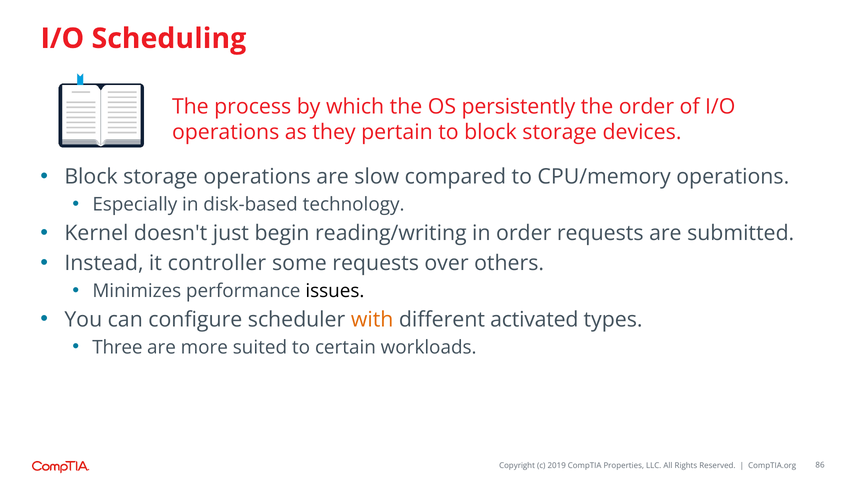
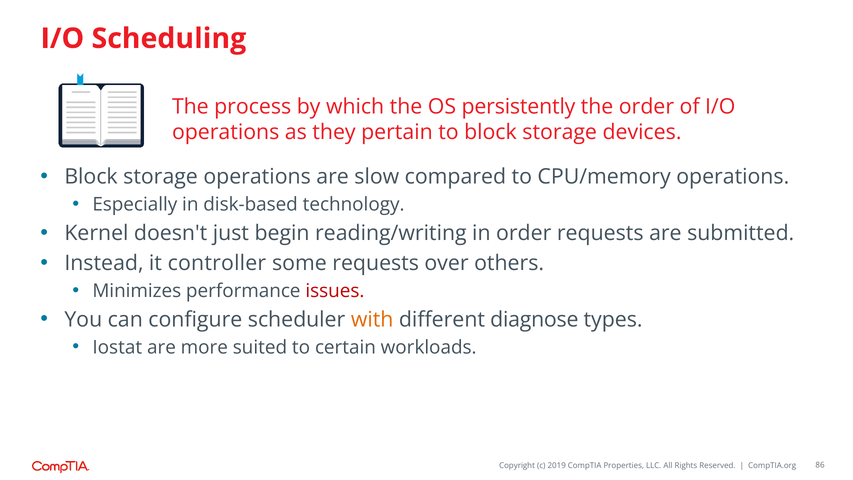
issues colour: black -> red
activated: activated -> diagnose
Three: Three -> Iostat
